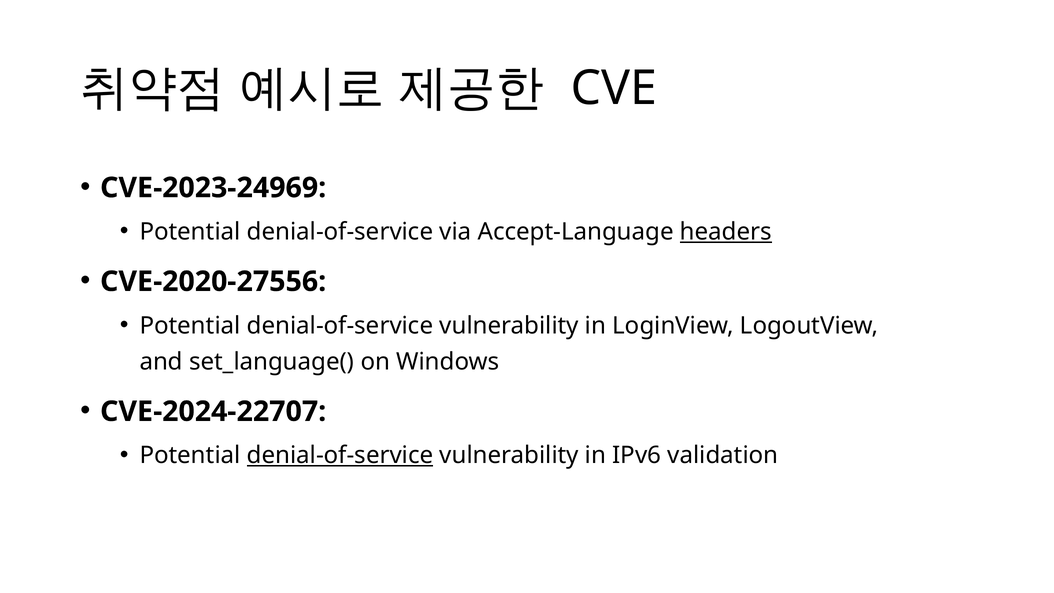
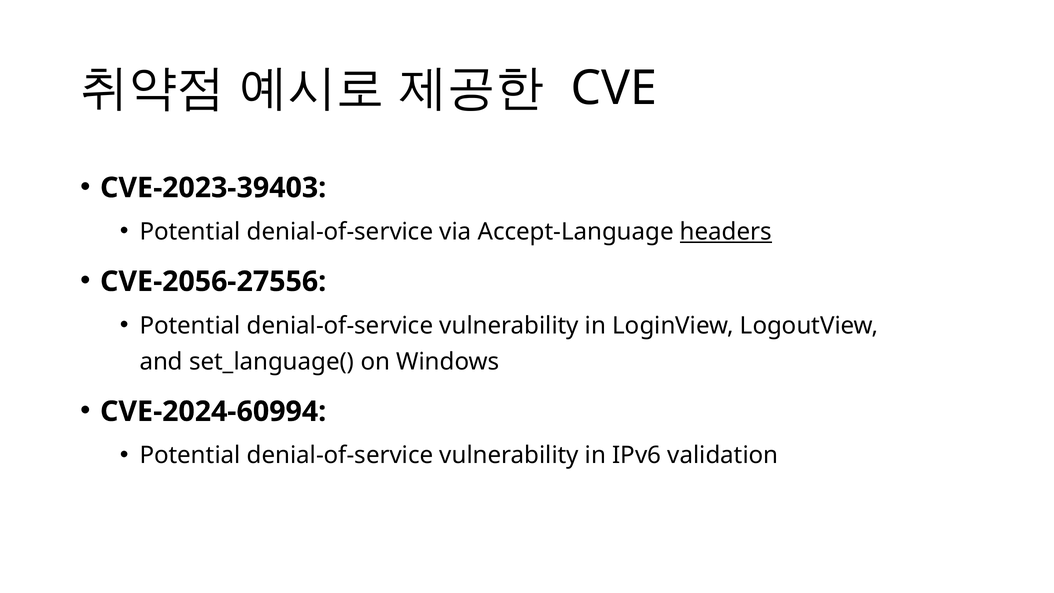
CVE-2023-24969: CVE-2023-24969 -> CVE-2023-39403
CVE-2020-27556: CVE-2020-27556 -> CVE-2056-27556
CVE-2024-22707: CVE-2024-22707 -> CVE-2024-60994
denial-of-service at (340, 455) underline: present -> none
